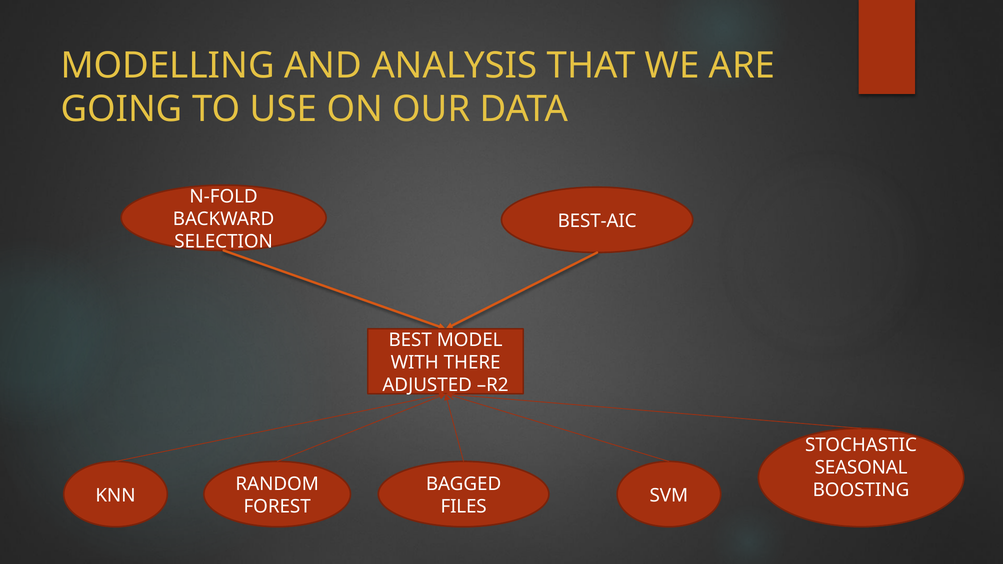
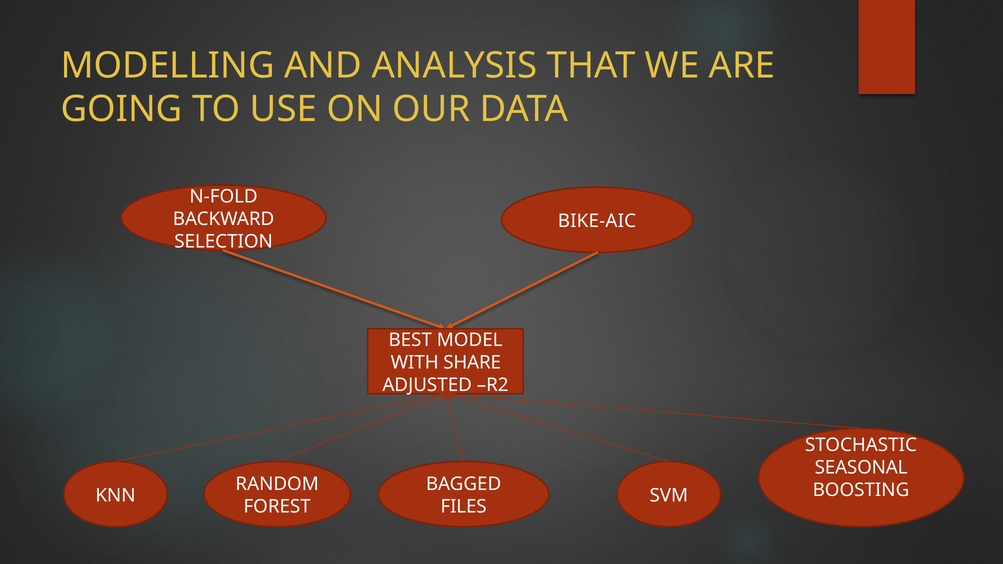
BEST-AIC: BEST-AIC -> BIKE-AIC
THERE: THERE -> SHARE
